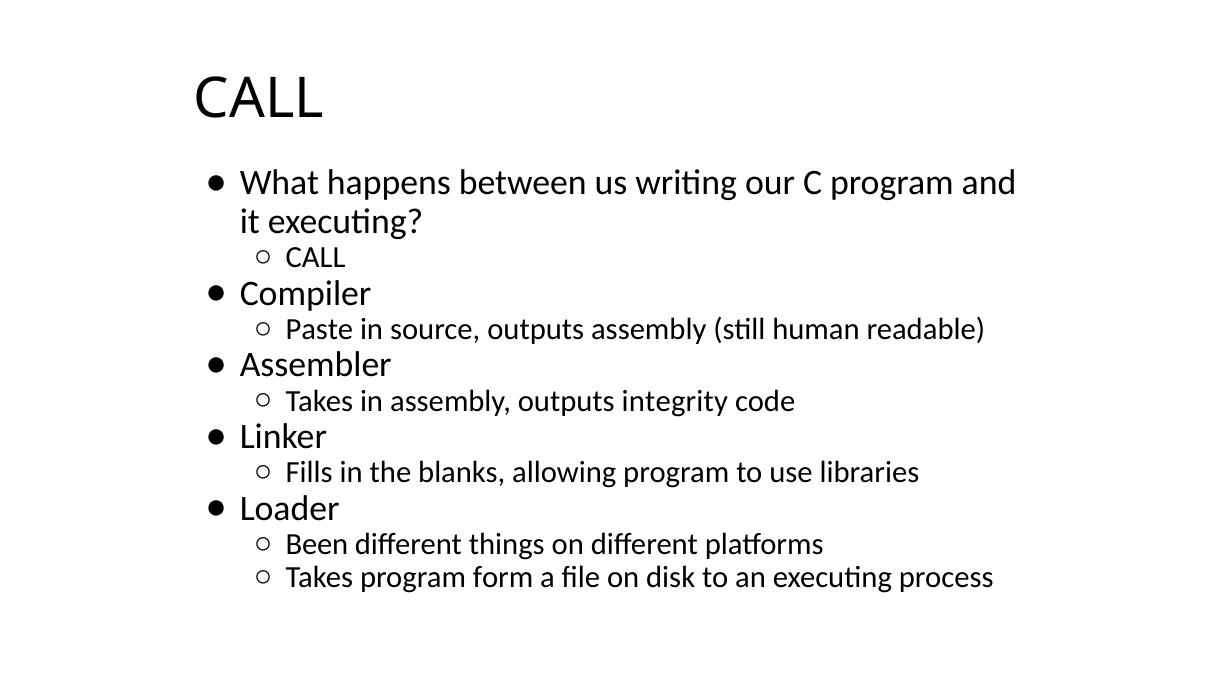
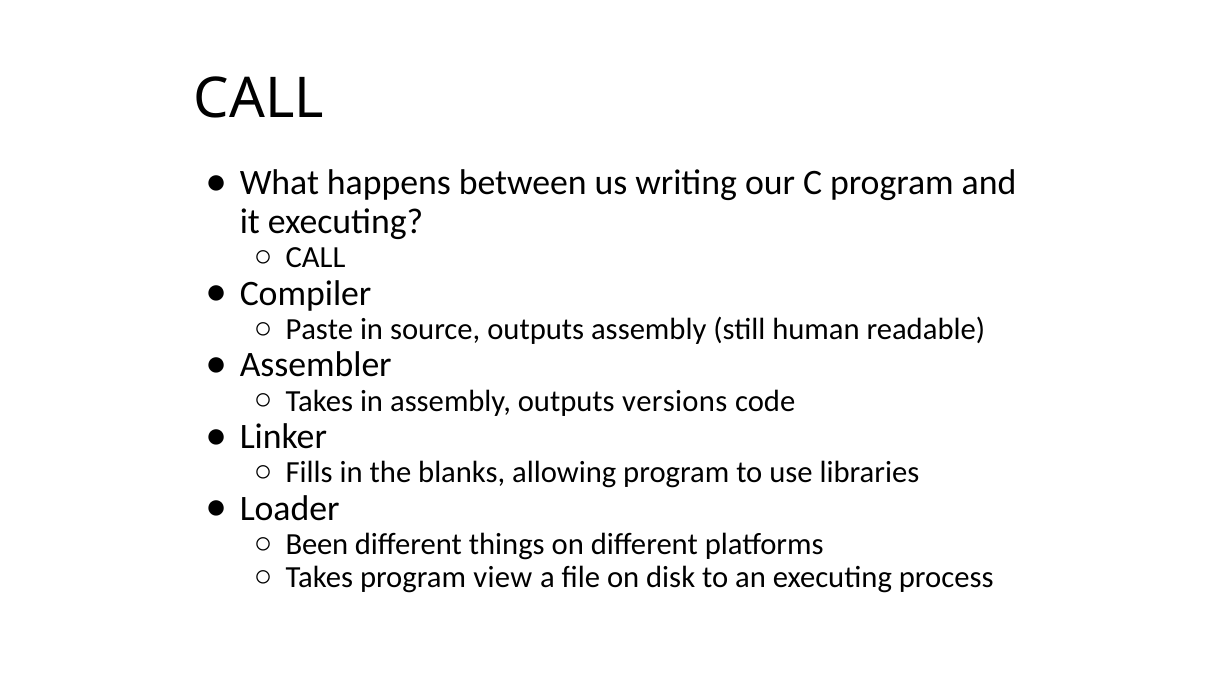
integrity: integrity -> versions
form: form -> view
